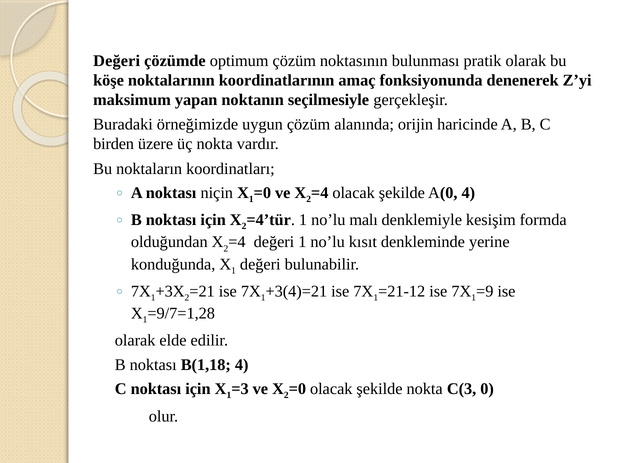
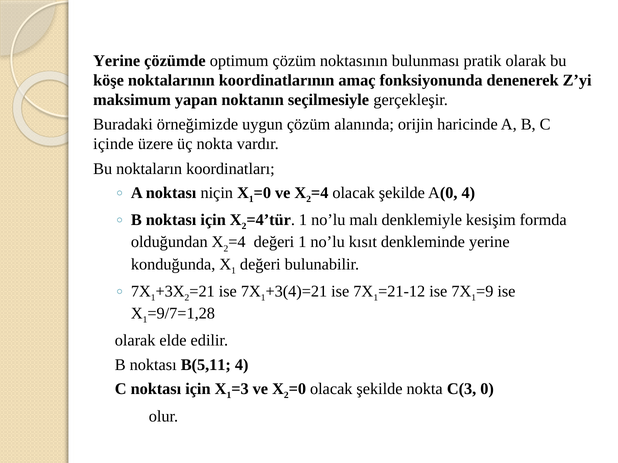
Değeri at (117, 61): Değeri -> Yerine
birden: birden -> içinde
B(1,18: B(1,18 -> B(5,11
